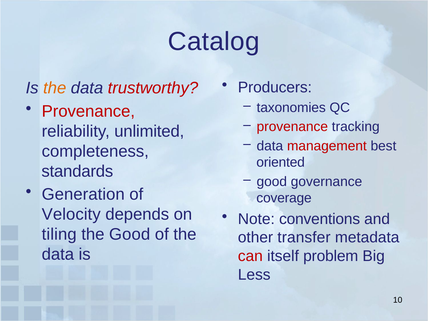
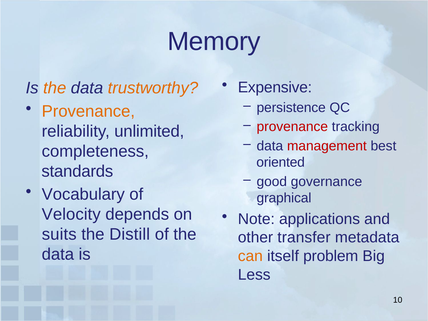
Catalog: Catalog -> Memory
Producers: Producers -> Expensive
trustworthy colour: red -> orange
taxonomies: taxonomies -> persistence
Provenance at (88, 111) colour: red -> orange
Generation: Generation -> Vocabulary
coverage: coverage -> graphical
conventions: conventions -> applications
tiling: tiling -> suits
the Good: Good -> Distill
can colour: red -> orange
